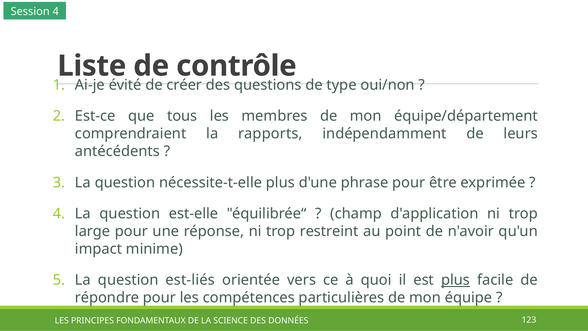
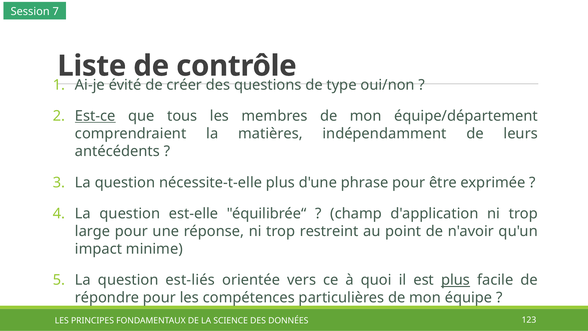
Session 4: 4 -> 7
Est-ce underline: none -> present
rapports: rapports -> matières
